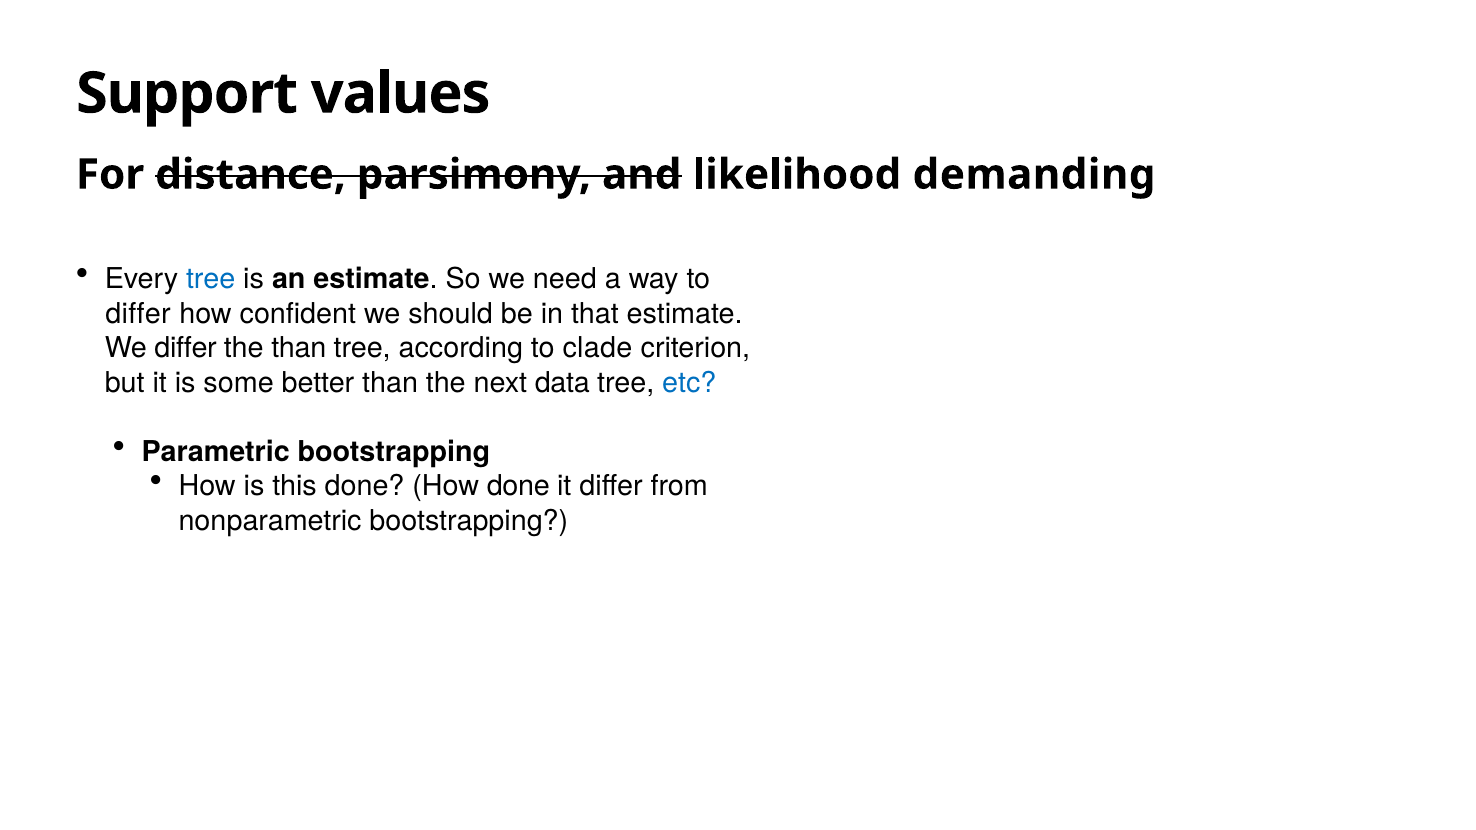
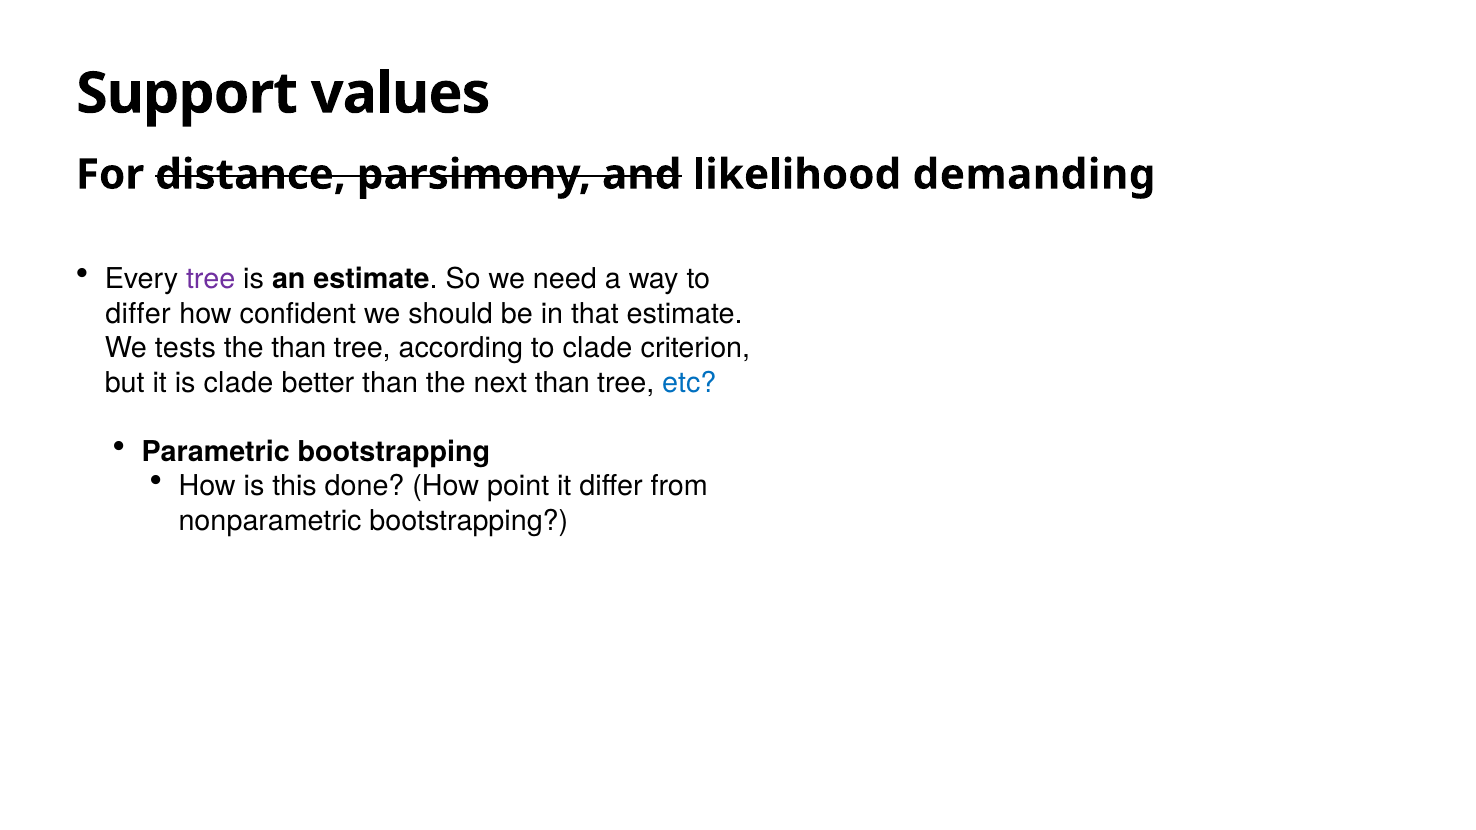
tree at (211, 279) colour: blue -> purple
We differ: differ -> tests
is some: some -> clade
next data: data -> than
How done: done -> point
